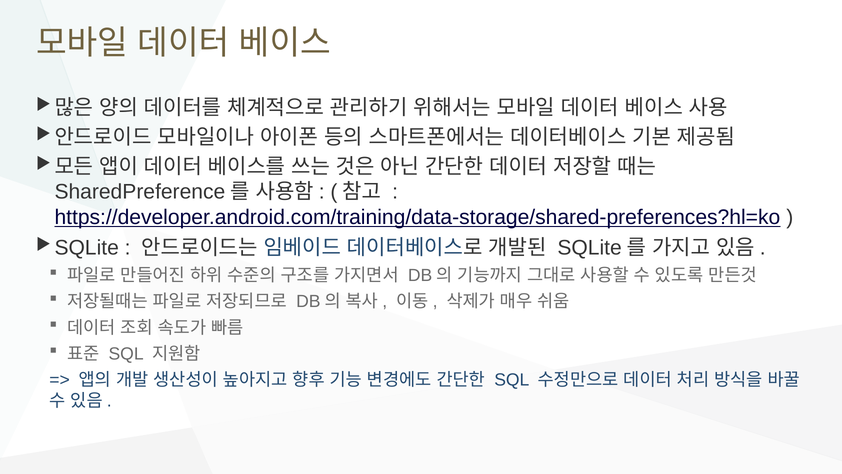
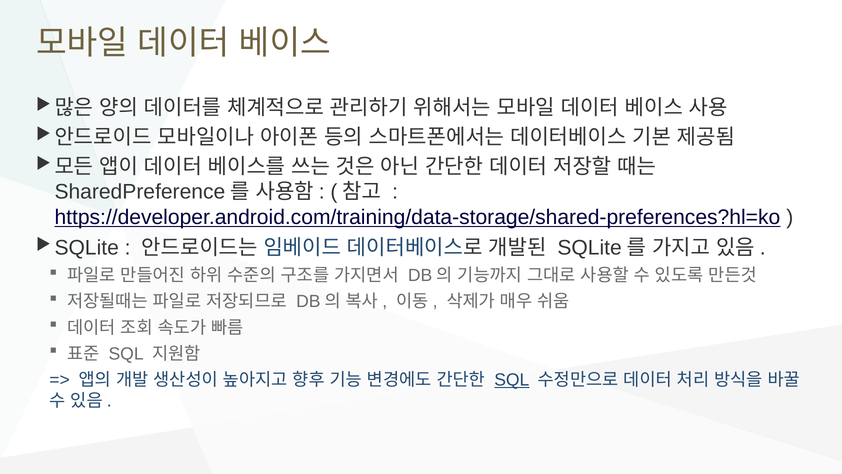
SQL at (512, 380) underline: none -> present
